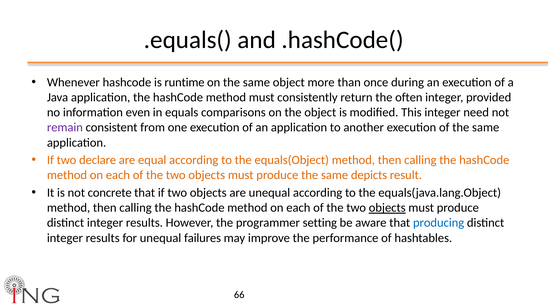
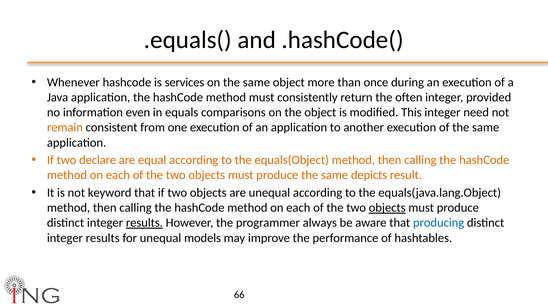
runtime: runtime -> services
remain colour: purple -> orange
concrete: concrete -> keyword
results at (144, 223) underline: none -> present
setting: setting -> always
failures: failures -> models
